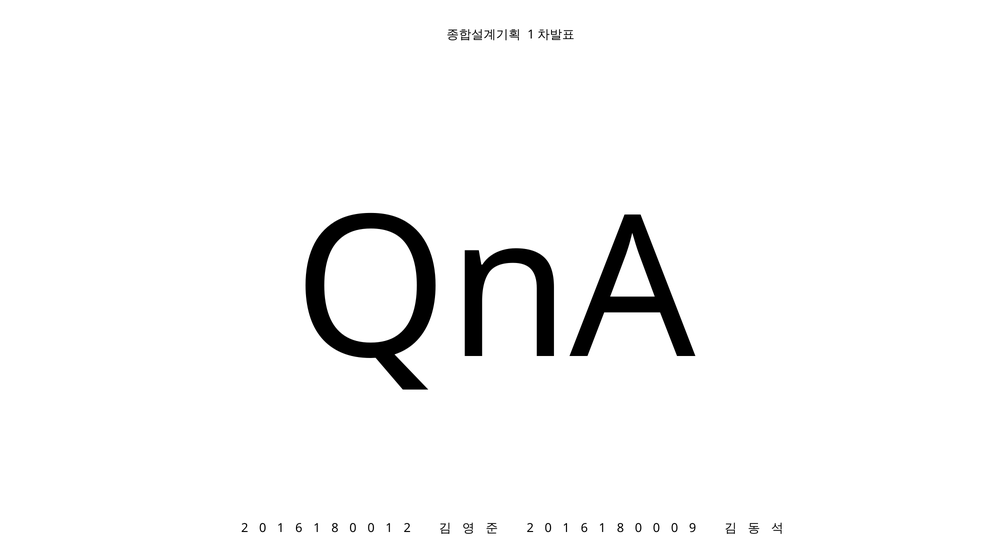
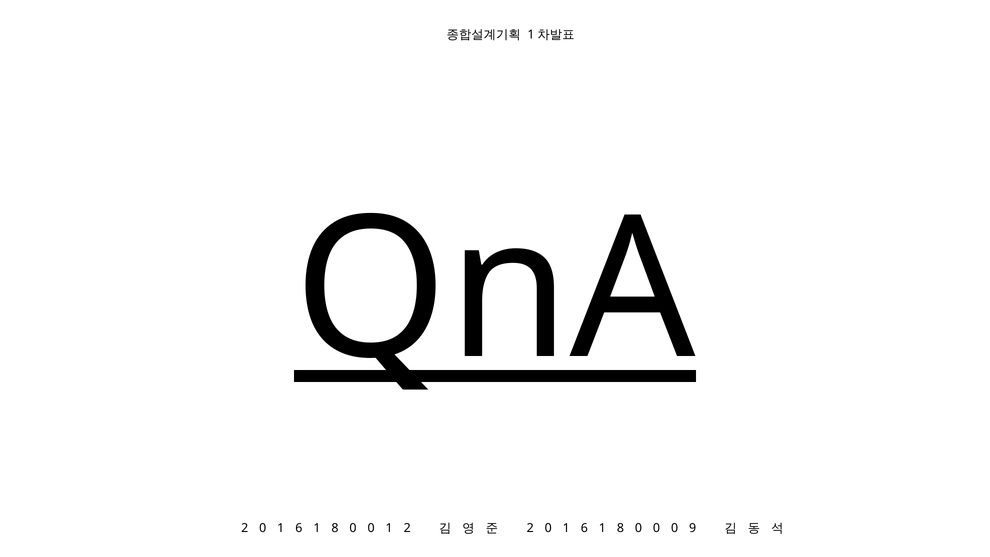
QnA underline: none -> present
